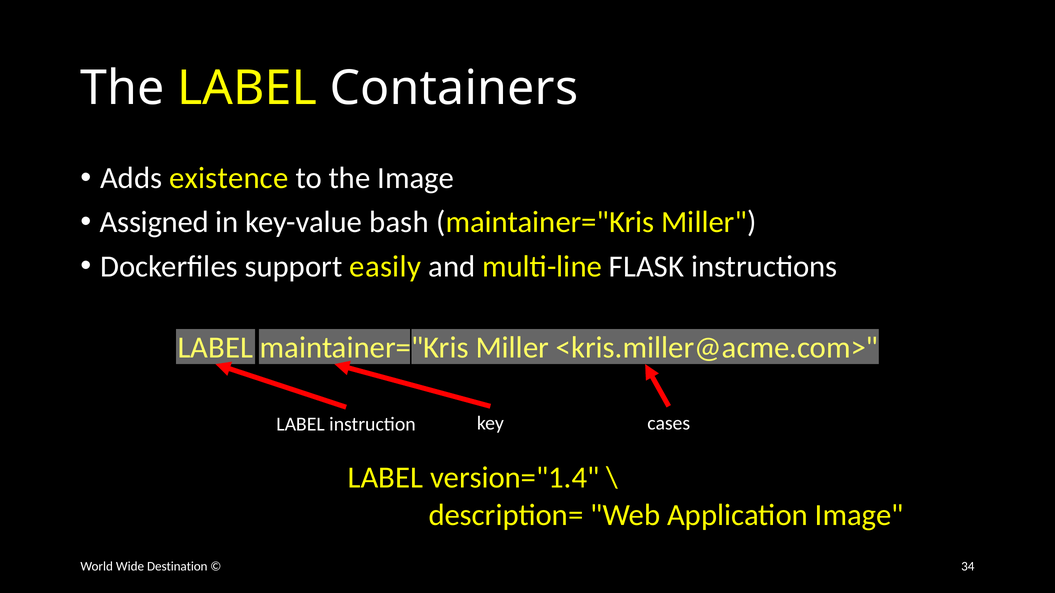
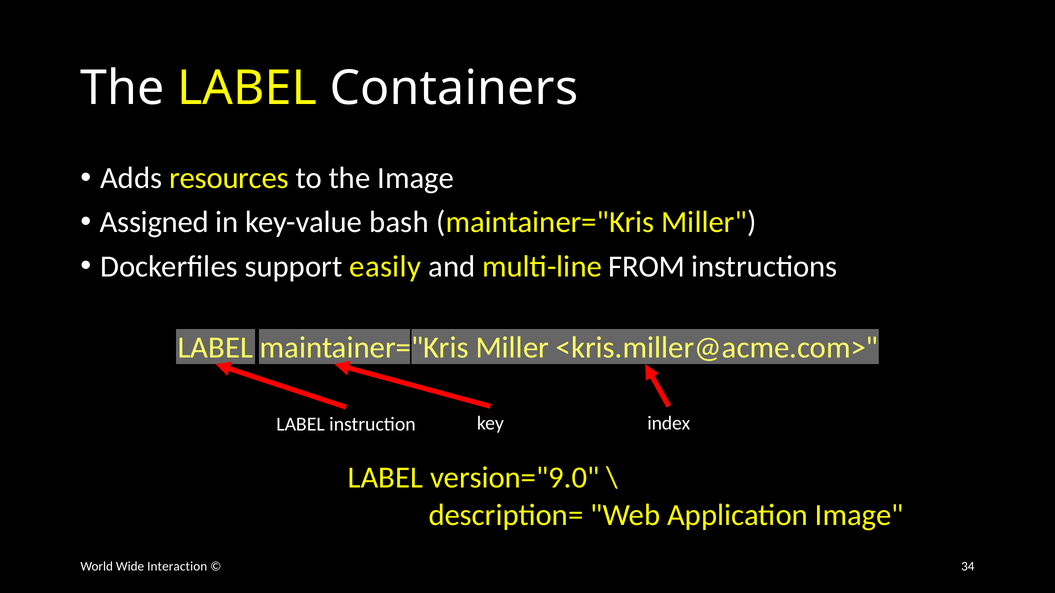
existence: existence -> resources
FLASK: FLASK -> FROM
cases: cases -> index
version="1.4: version="1.4 -> version="9.0
Destination: Destination -> Interaction
